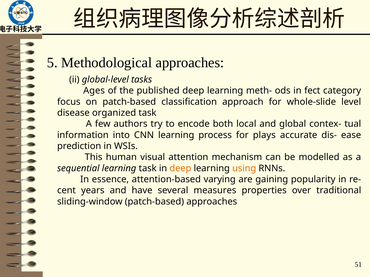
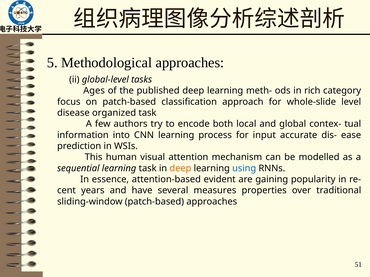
fect: fect -> rich
plays: plays -> input
using colour: orange -> blue
varying: varying -> evident
